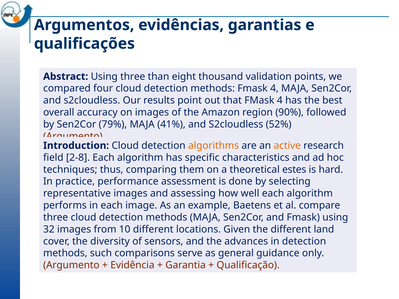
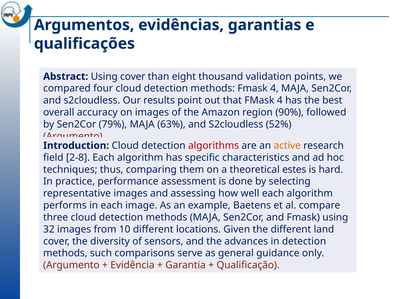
Using three: three -> cover
41%: 41% -> 63%
algorithms colour: orange -> red
